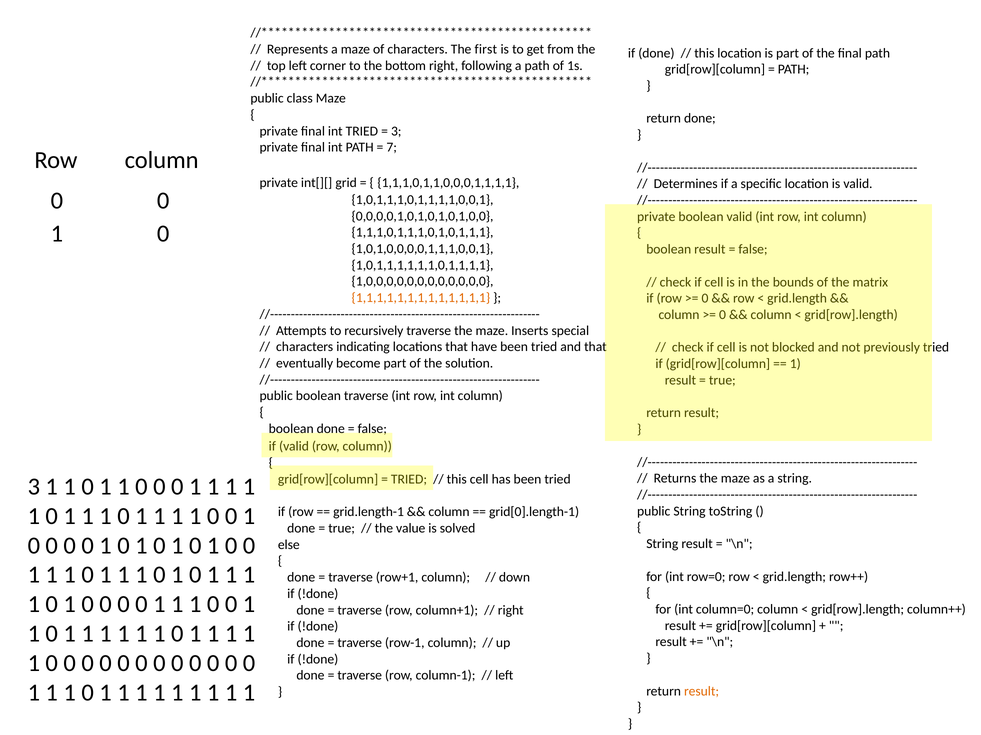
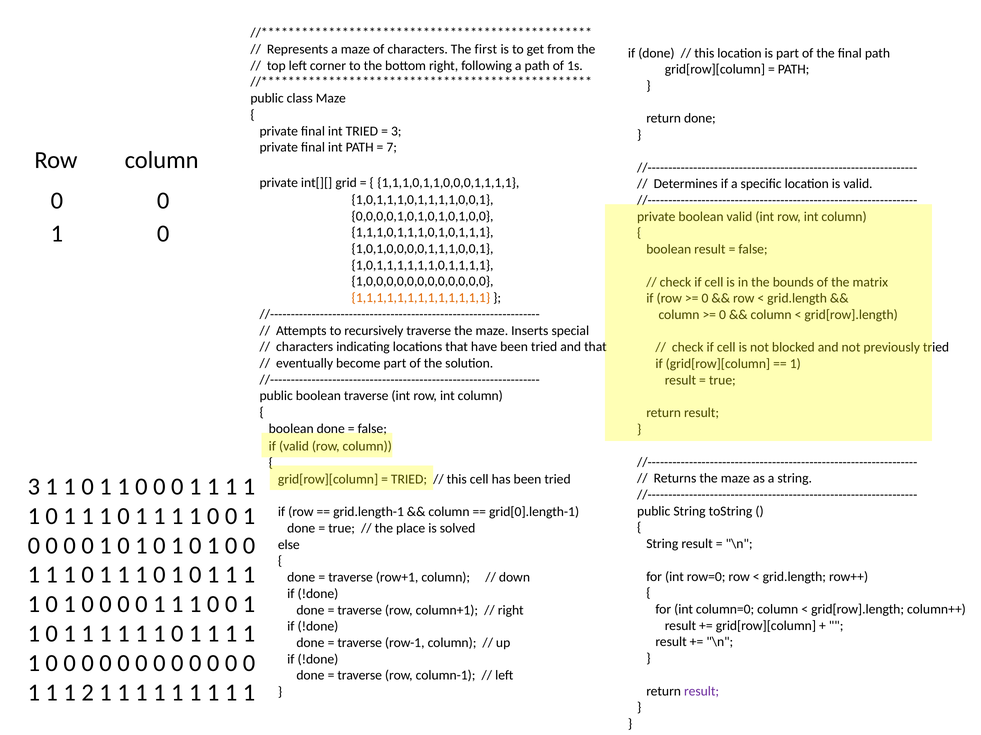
value: value -> place
0 at (88, 693): 0 -> 2
result at (702, 692) colour: orange -> purple
